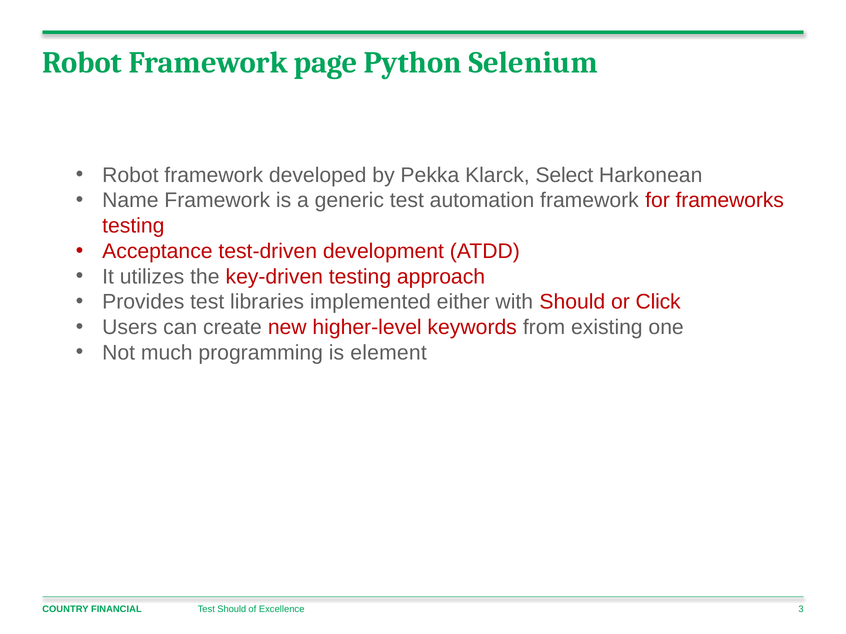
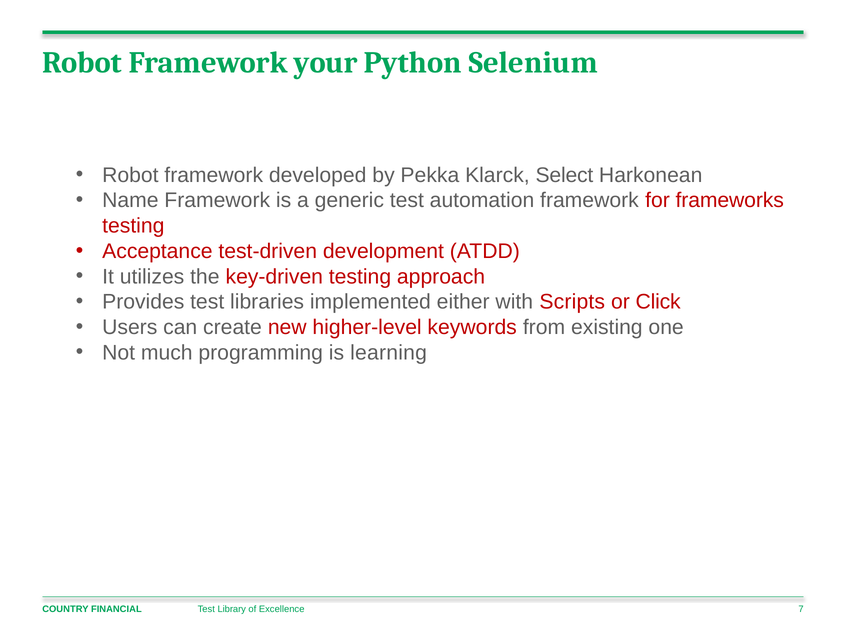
page: page -> your
with Should: Should -> Scripts
element: element -> learning
Test Should: Should -> Library
3: 3 -> 7
